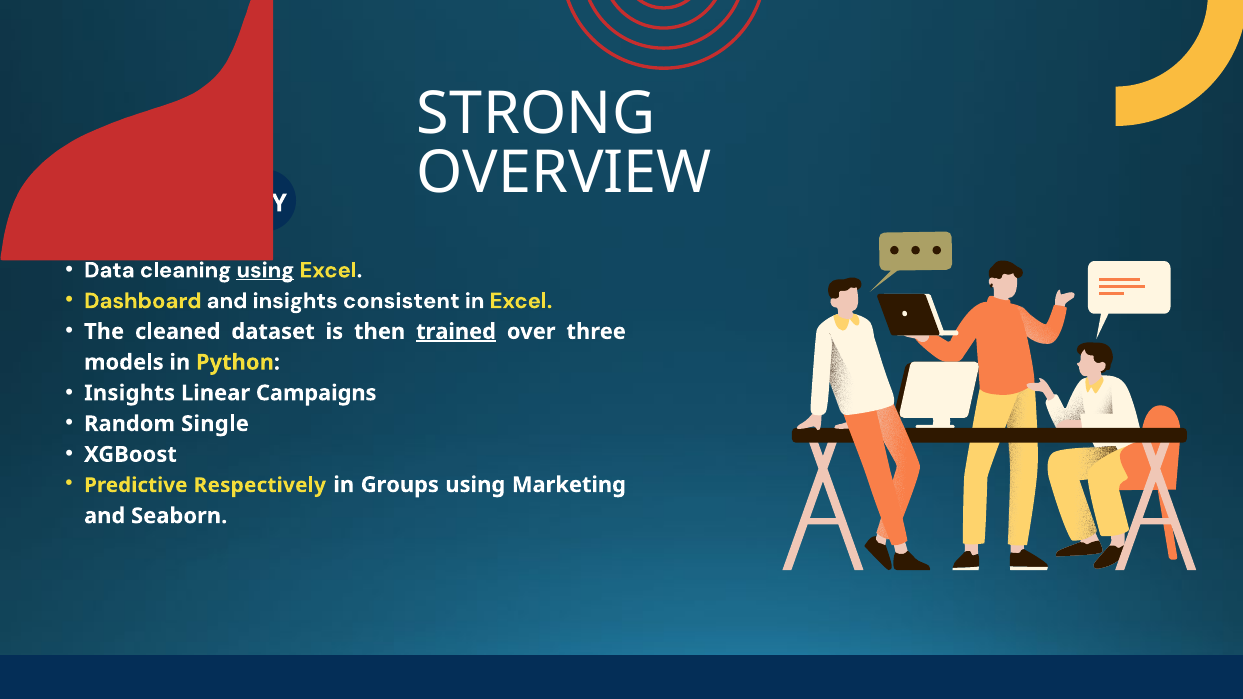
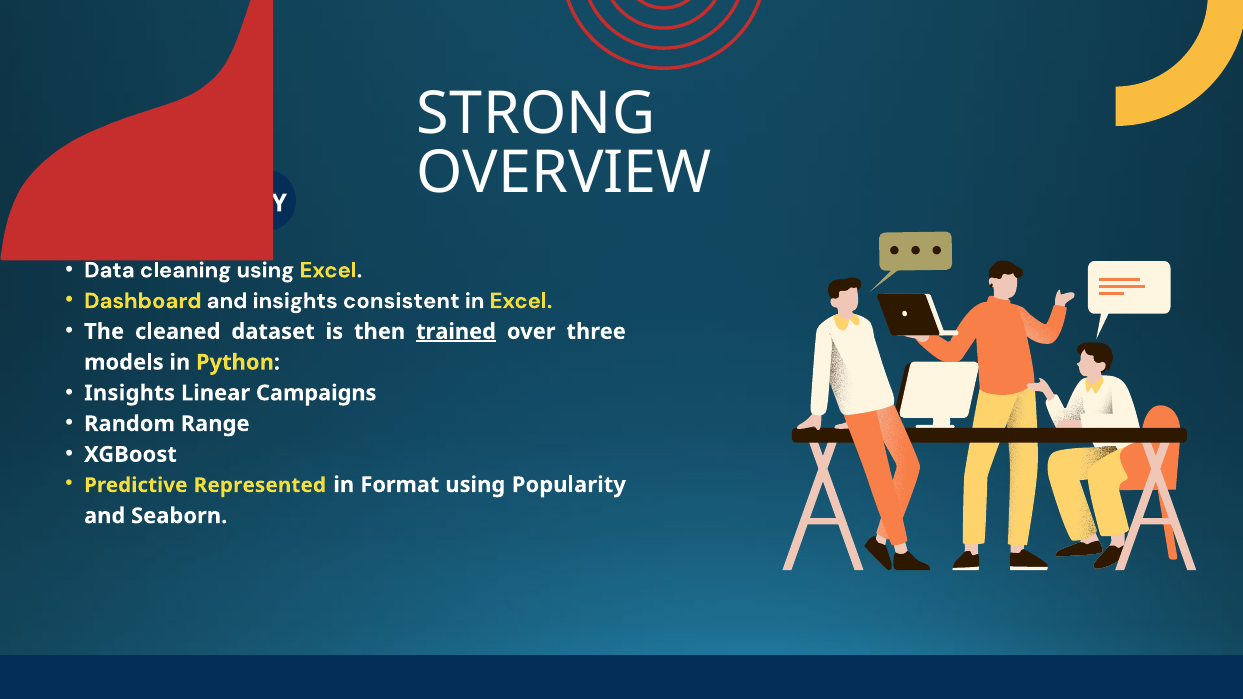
using at (265, 270) underline: present -> none
Single: Single -> Range
Respectively: Respectively -> Represented
Groups: Groups -> Format
Marketing: Marketing -> Popularity
